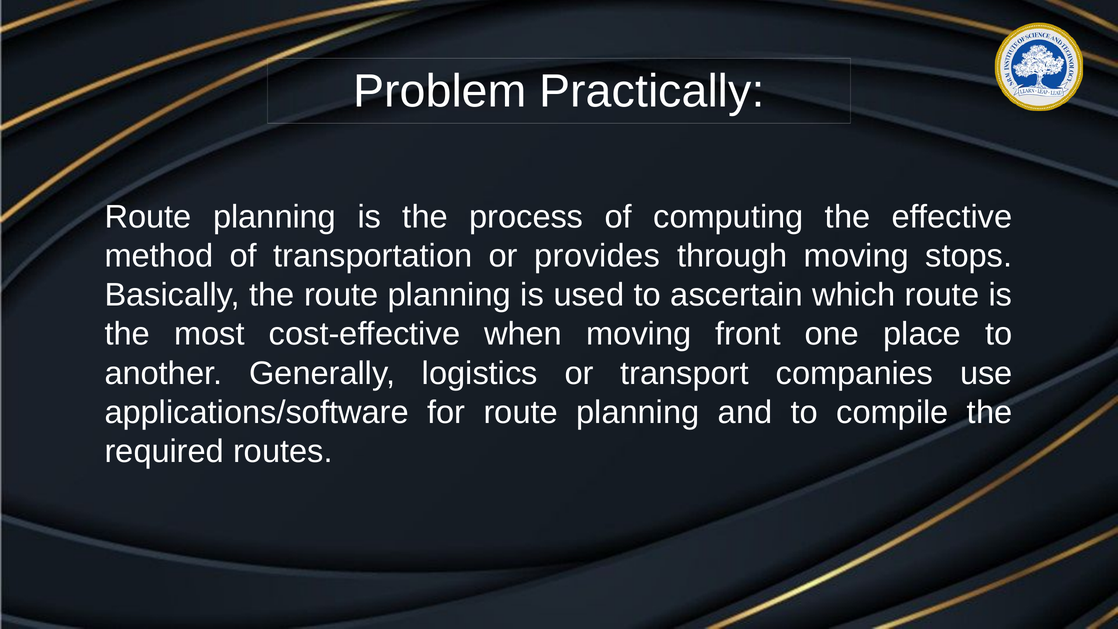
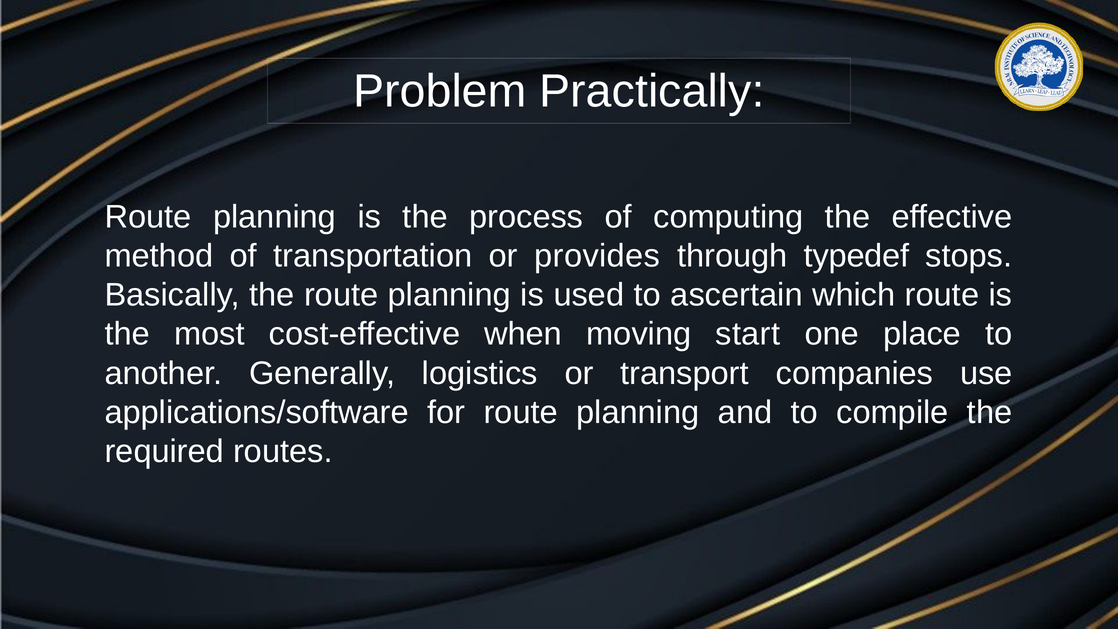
through moving: moving -> typedef
front: front -> start
